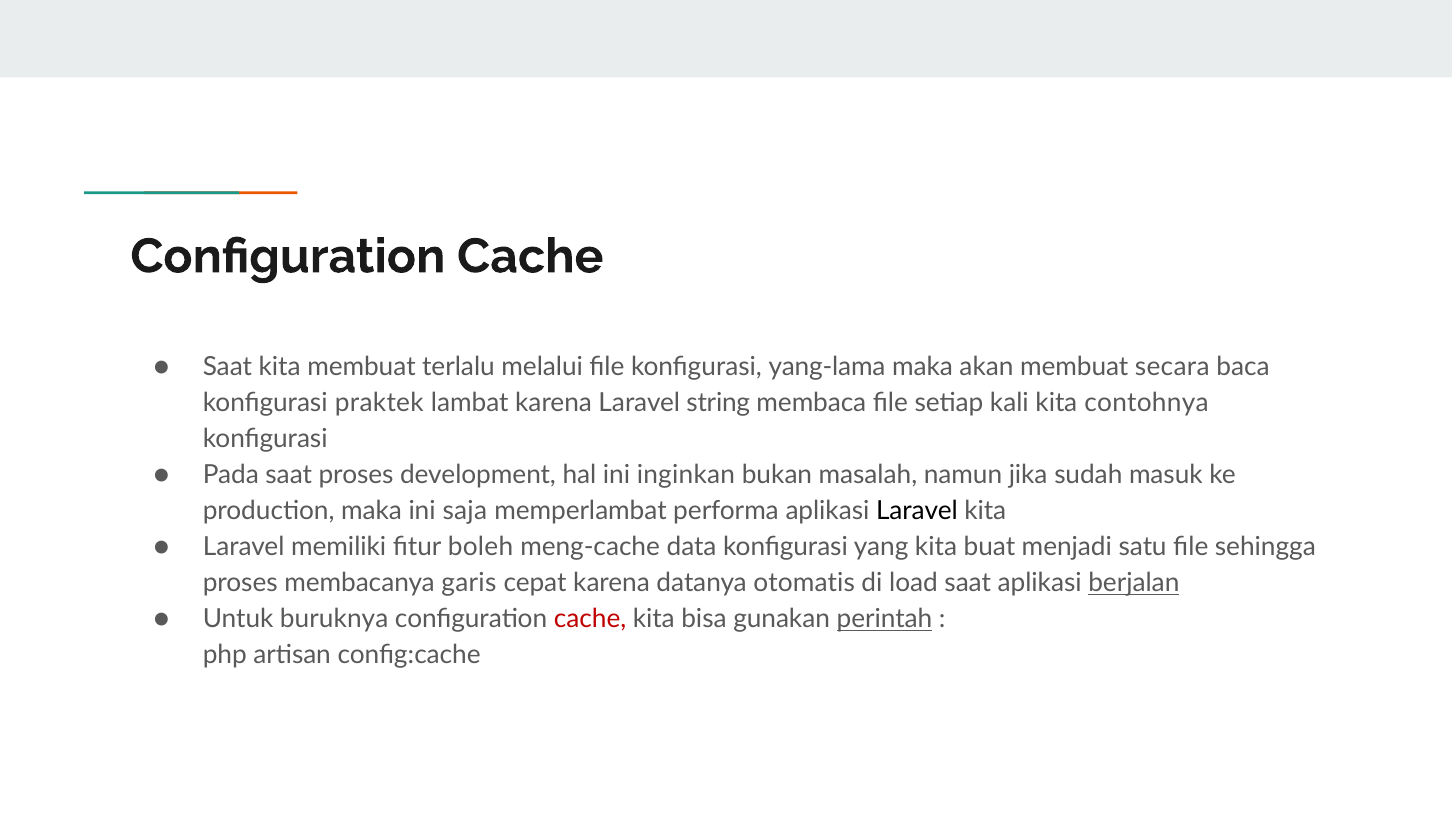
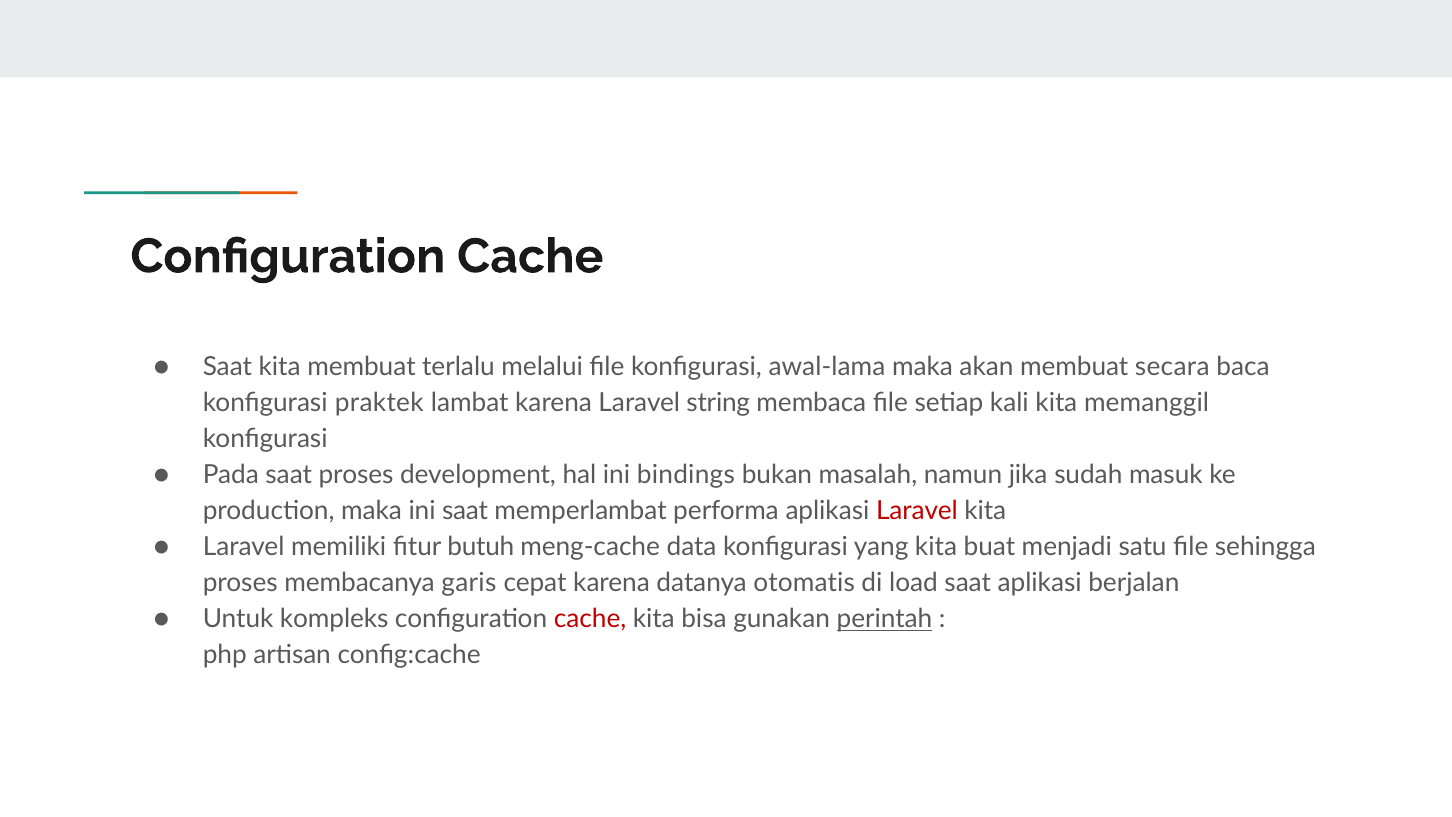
yang-lama: yang-lama -> awal-lama
contohnya: contohnya -> memanggil
inginkan: inginkan -> bindings
ini saja: saja -> saat
Laravel at (917, 511) colour: black -> red
boleh: boleh -> butuh
berjalan underline: present -> none
buruknya: buruknya -> kompleks
